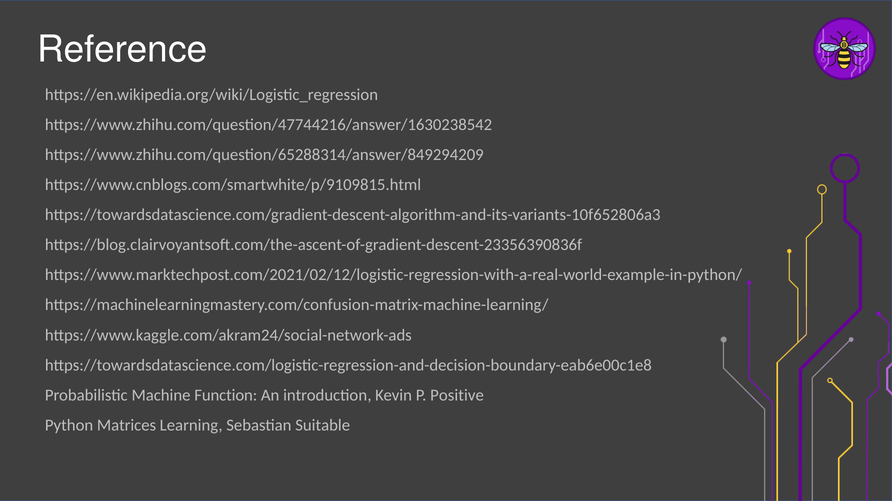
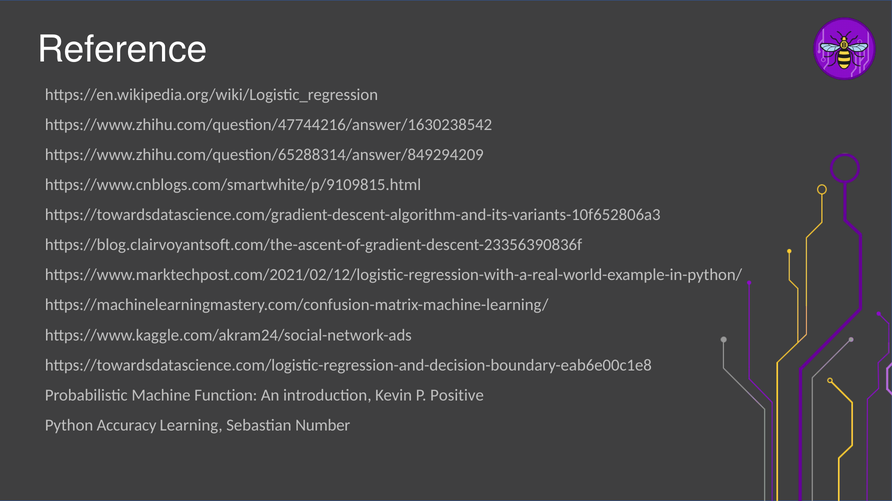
Matrices: Matrices -> Accuracy
Suitable: Suitable -> Number
